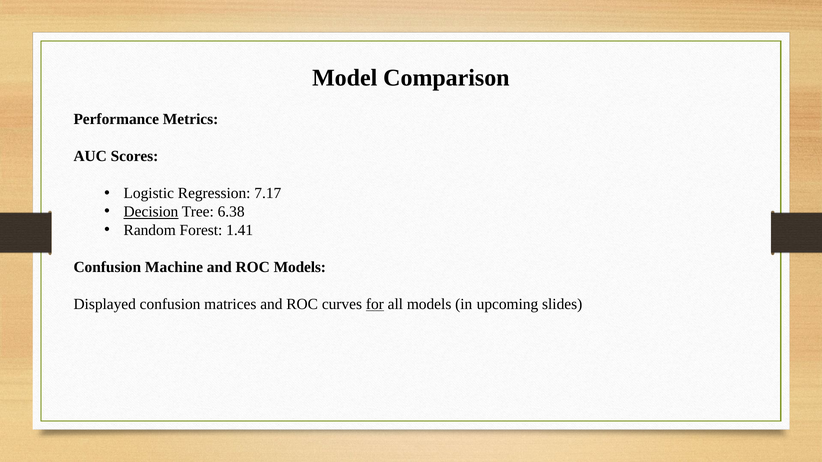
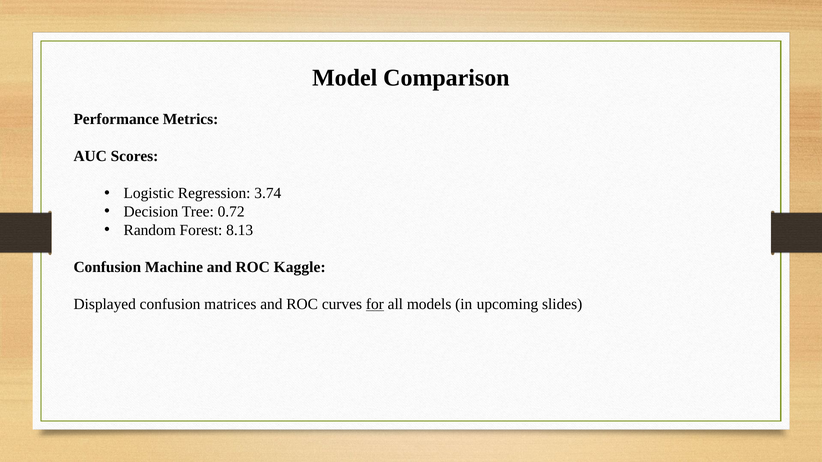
7.17: 7.17 -> 3.74
Decision underline: present -> none
6.38: 6.38 -> 0.72
1.41: 1.41 -> 8.13
ROC Models: Models -> Kaggle
